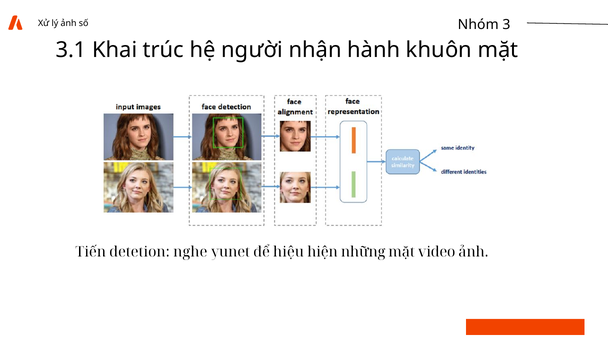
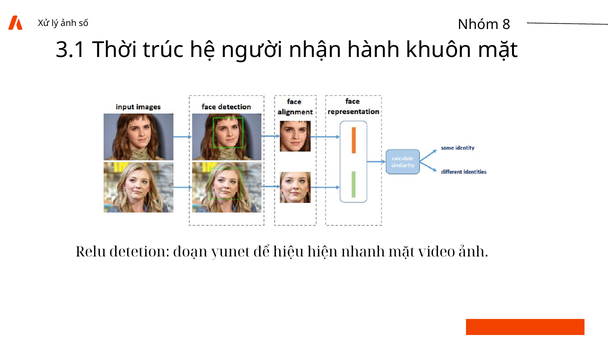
3: 3 -> 8
Khai: Khai -> Thời
Tiến: Tiến -> Relu
nghe: nghe -> đoạn
những: những -> nhanh
